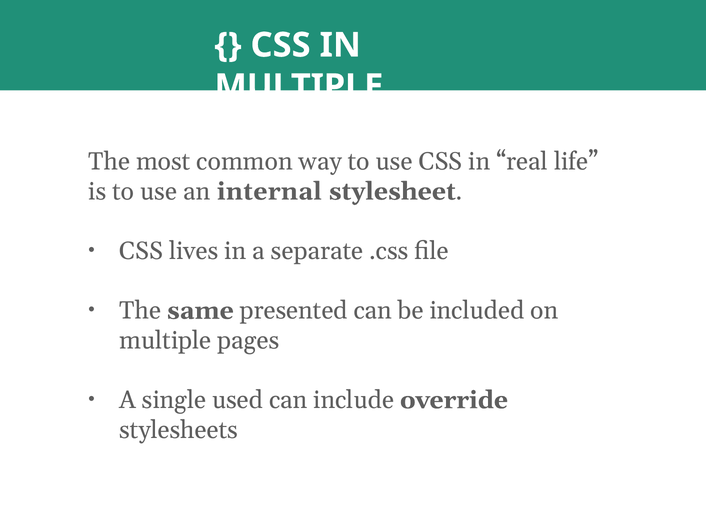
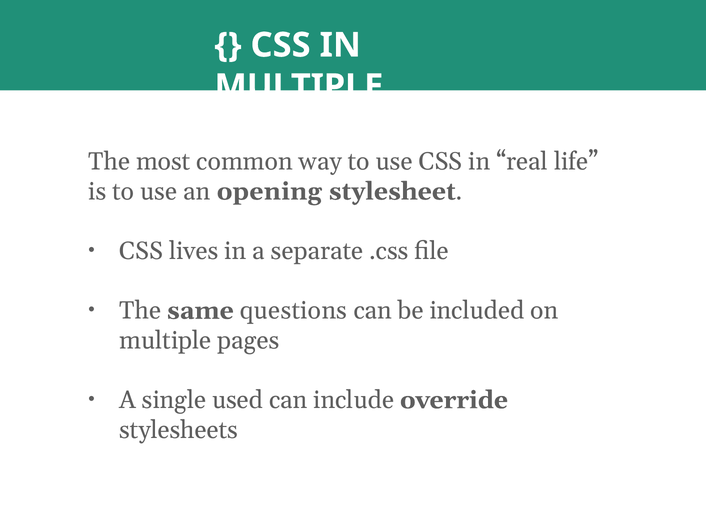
internal: internal -> opening
presented: presented -> questions
